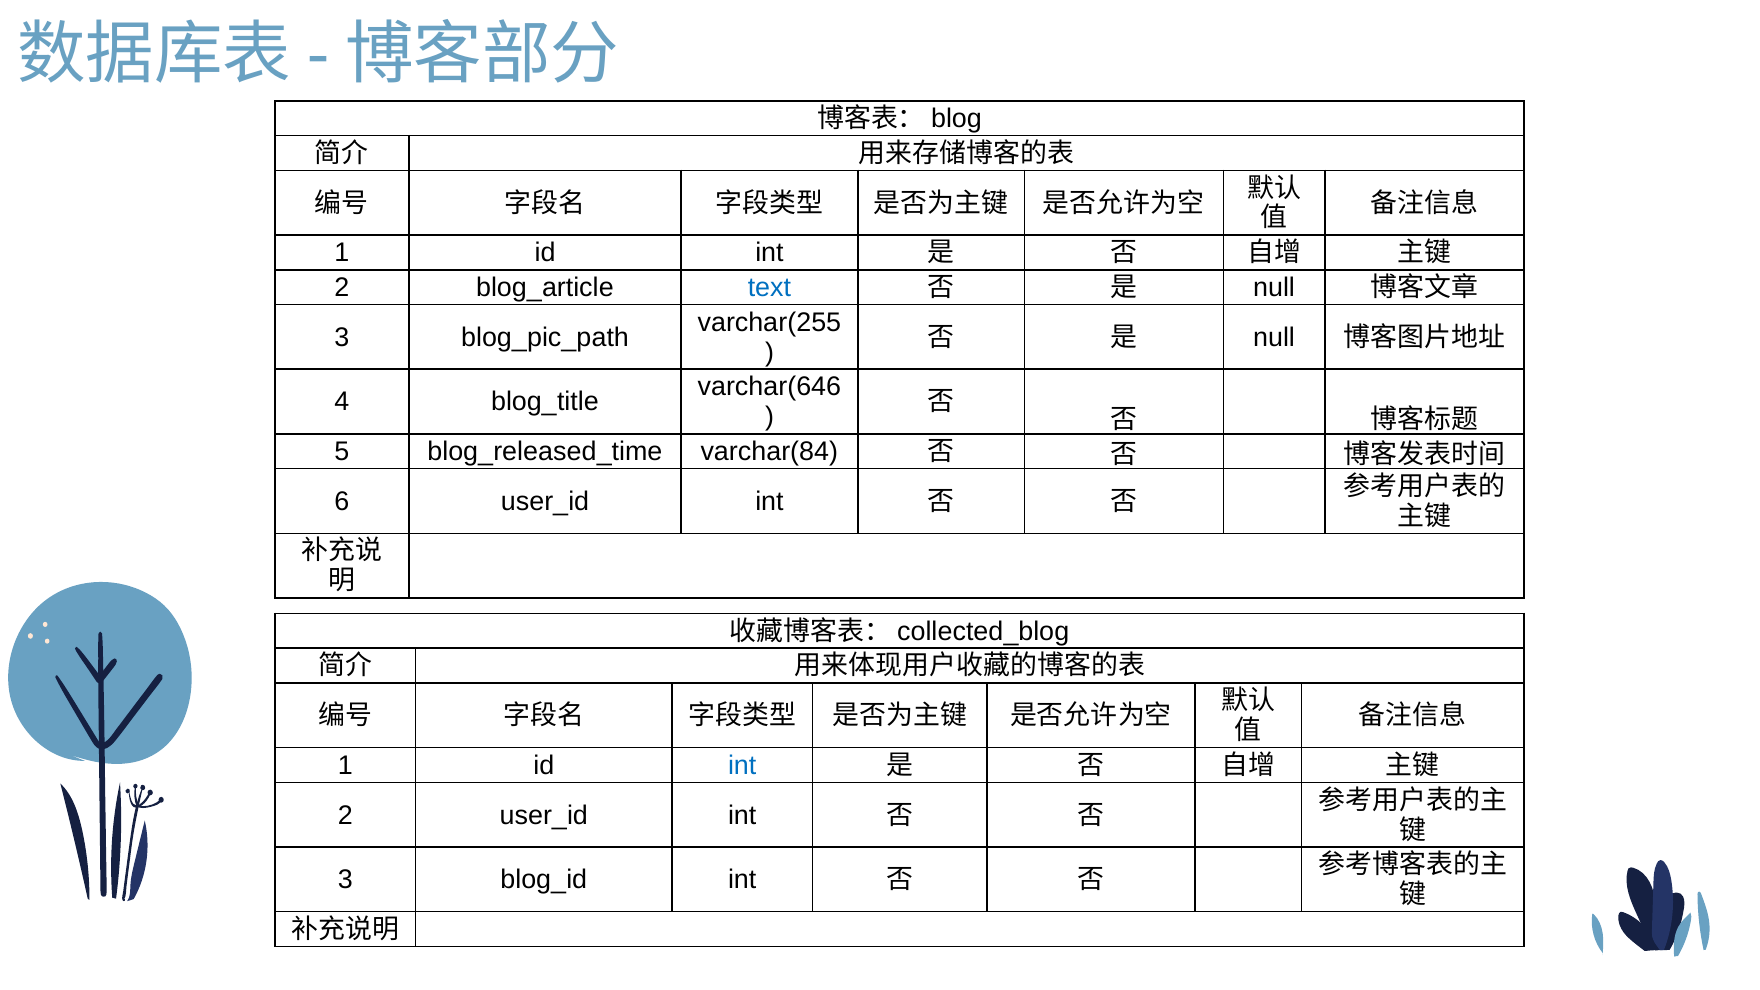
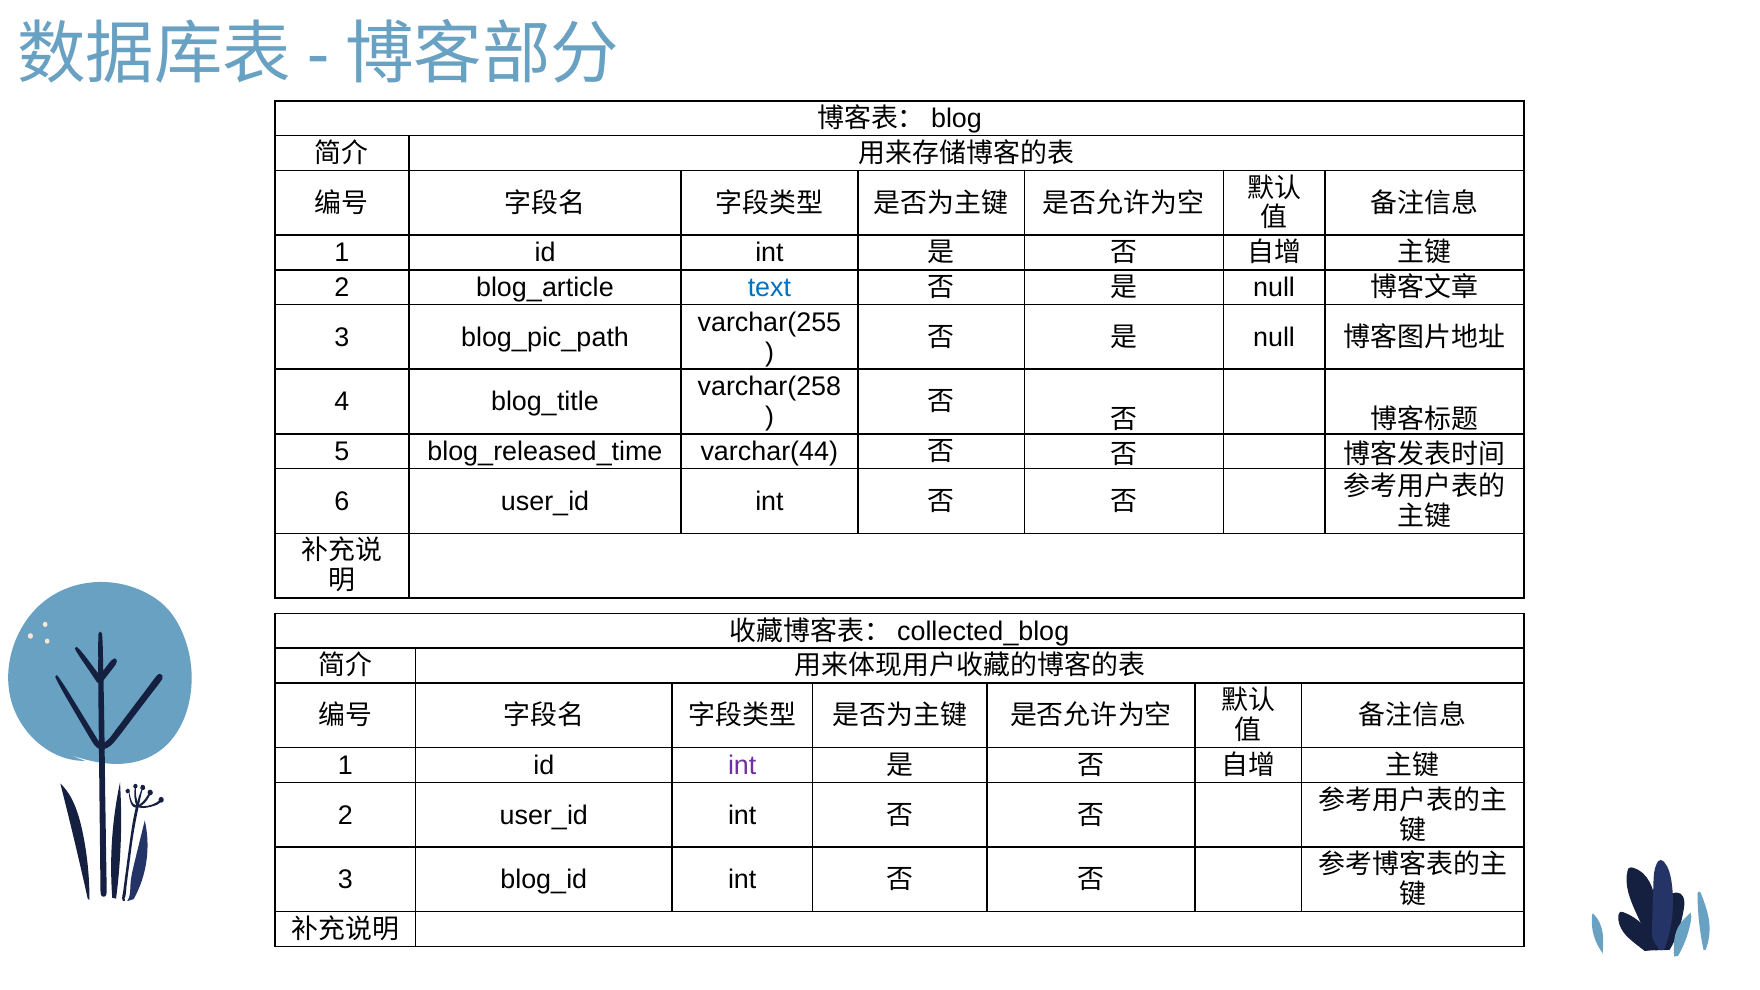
varchar(646: varchar(646 -> varchar(258
varchar(84: varchar(84 -> varchar(44
int at (742, 766) colour: blue -> purple
